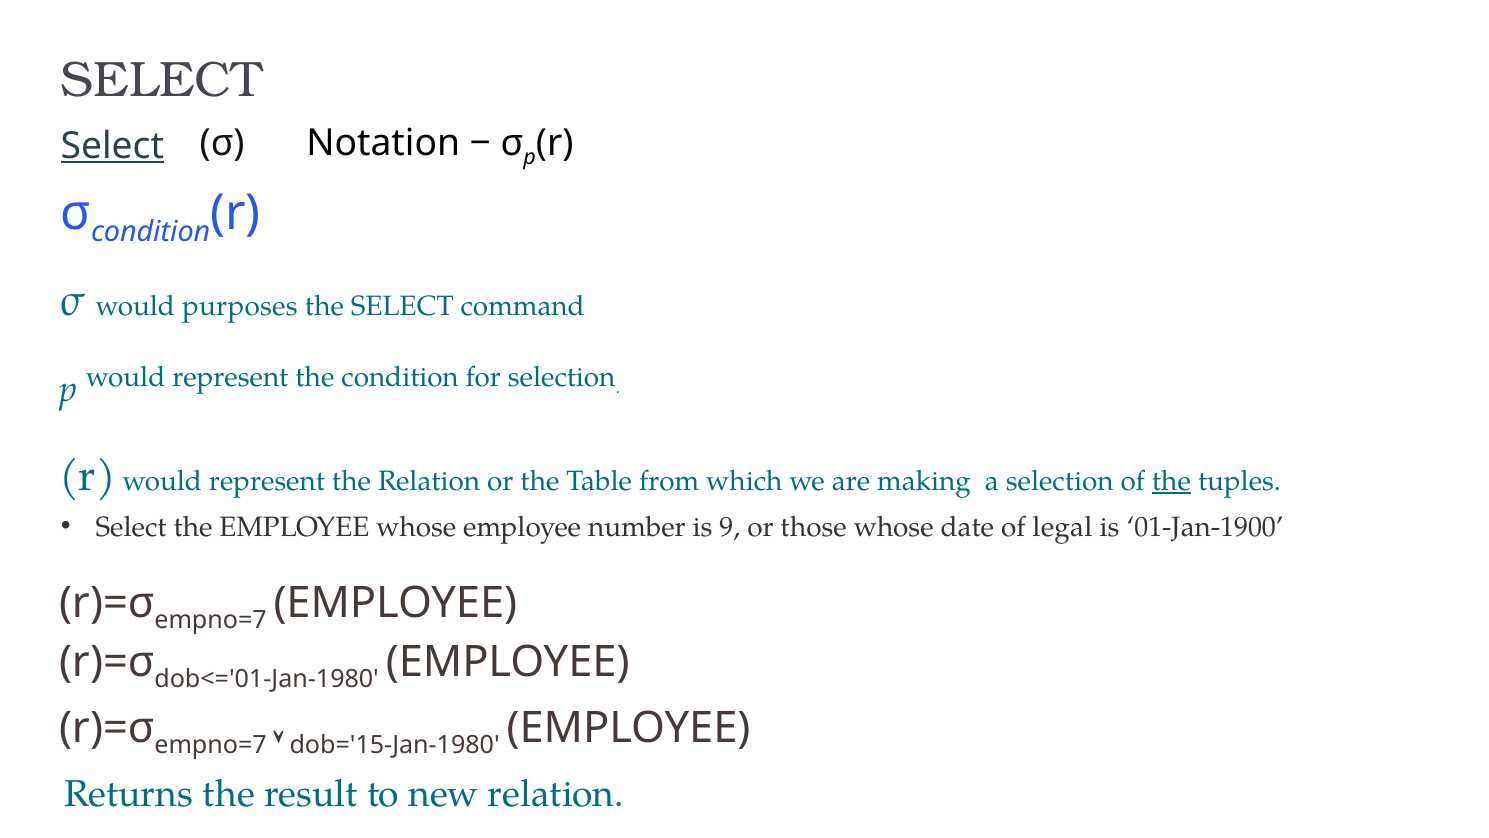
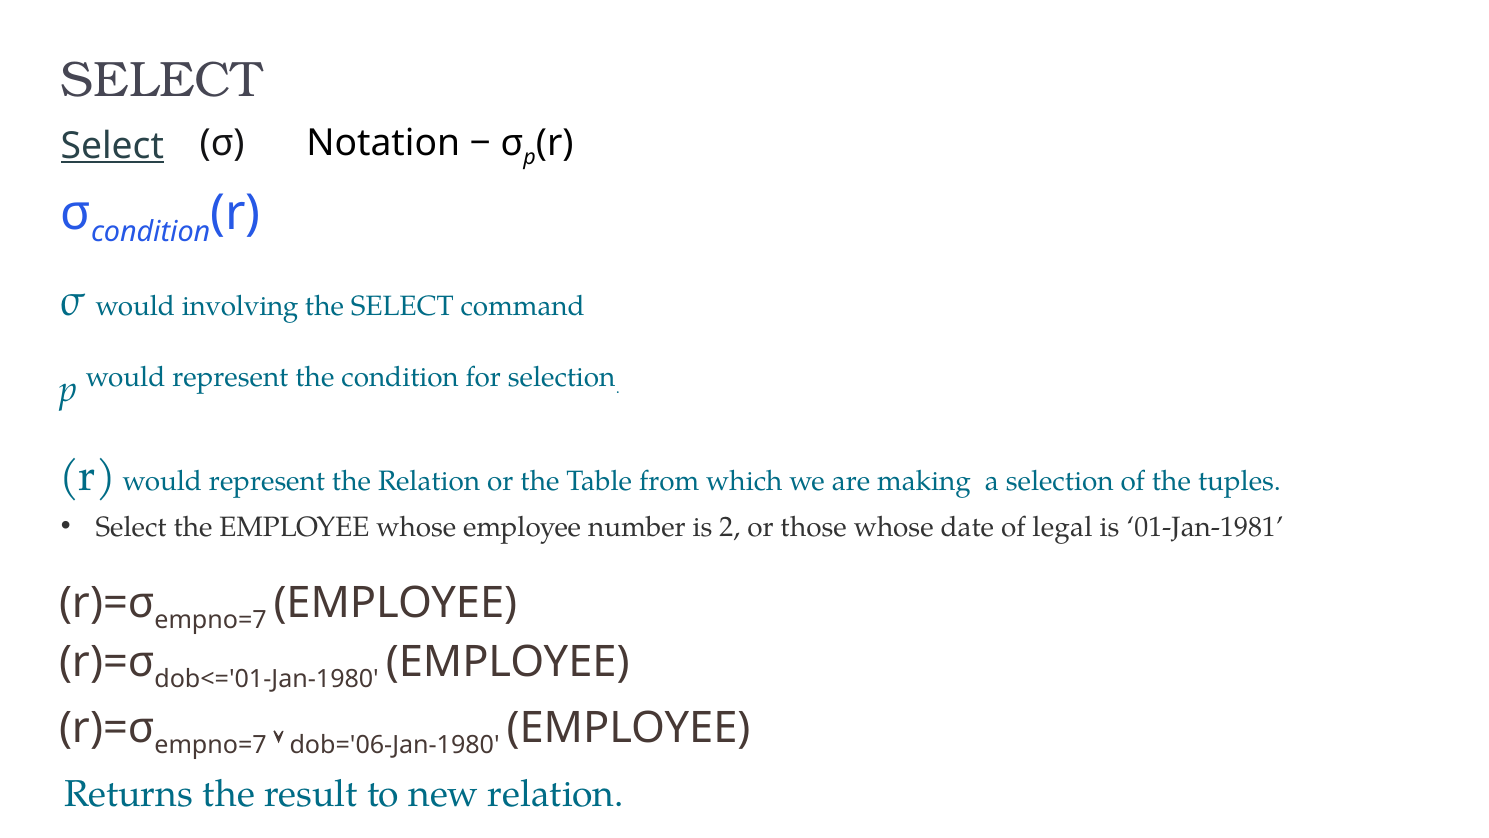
purposes: purposes -> involving
the at (1171, 481) underline: present -> none
9: 9 -> 2
01-Jan-1900: 01-Jan-1900 -> 01-Jan-1981
dob='15-Jan-1980: dob='15-Jan-1980 -> dob='06-Jan-1980
